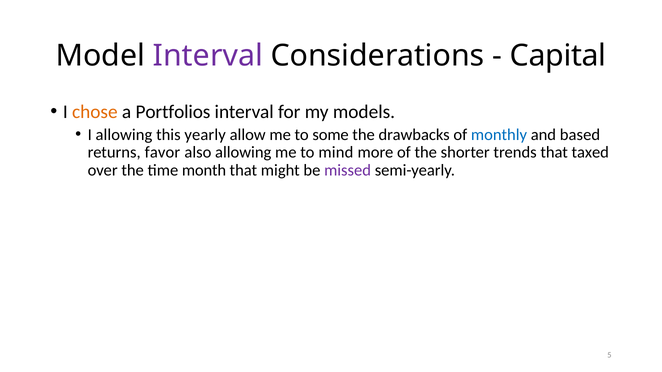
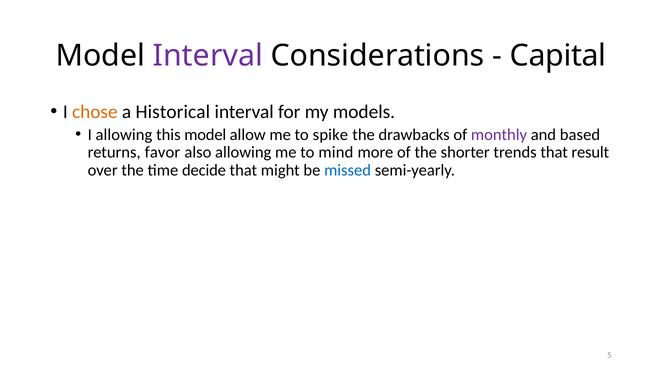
Portfolios: Portfolios -> Historical
this yearly: yearly -> model
some: some -> spike
monthly colour: blue -> purple
taxed: taxed -> result
month: month -> decide
missed colour: purple -> blue
